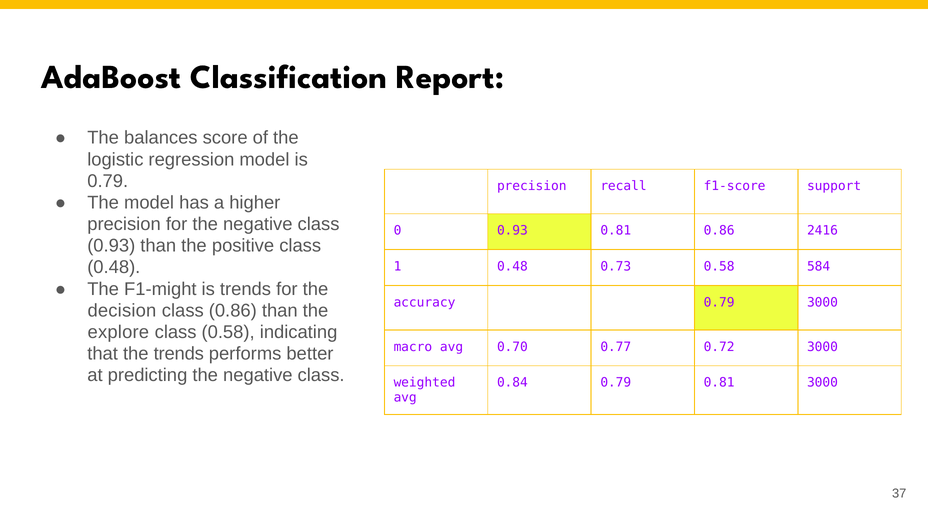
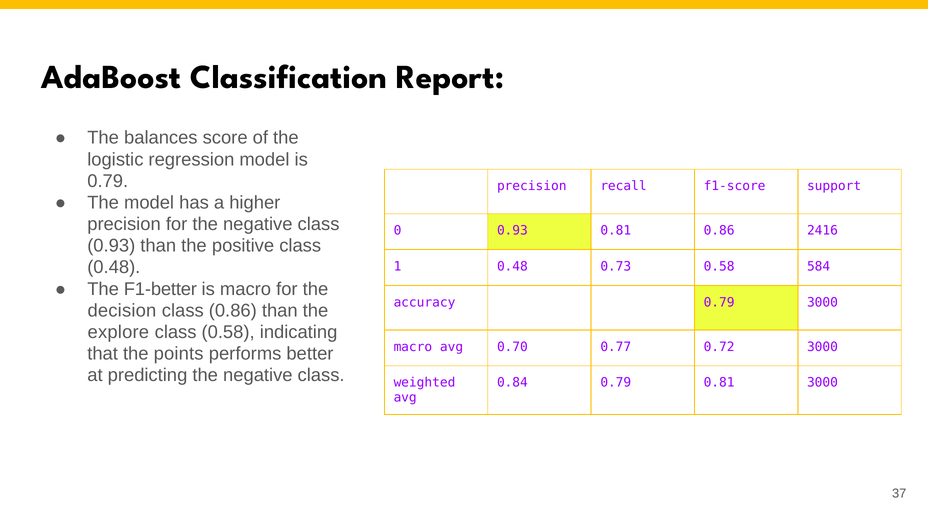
F1-might: F1-might -> F1-better
is trends: trends -> macro
the trends: trends -> points
